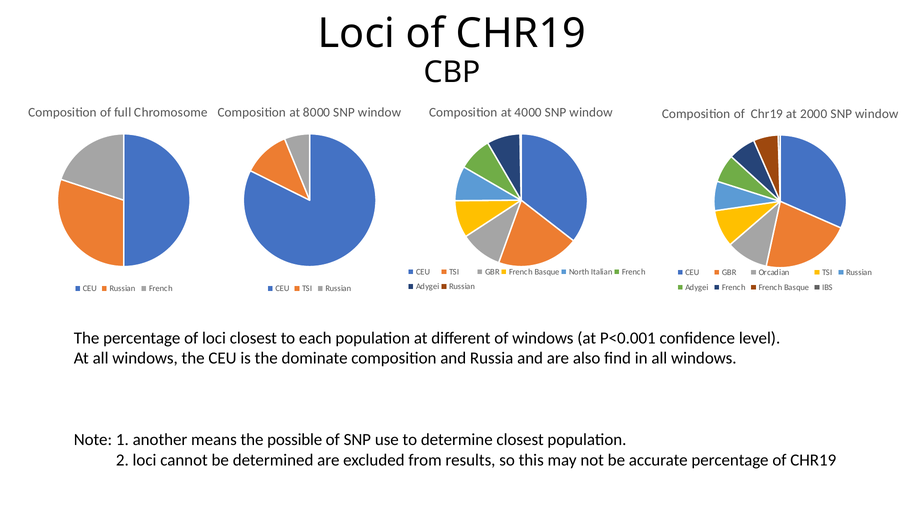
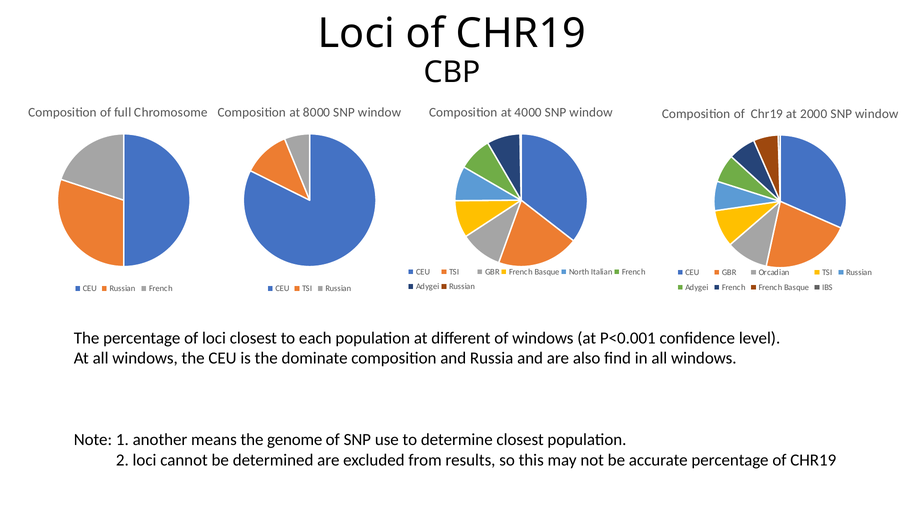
possible: possible -> genome
